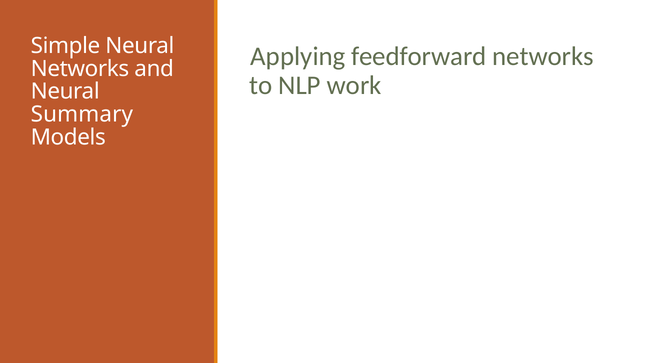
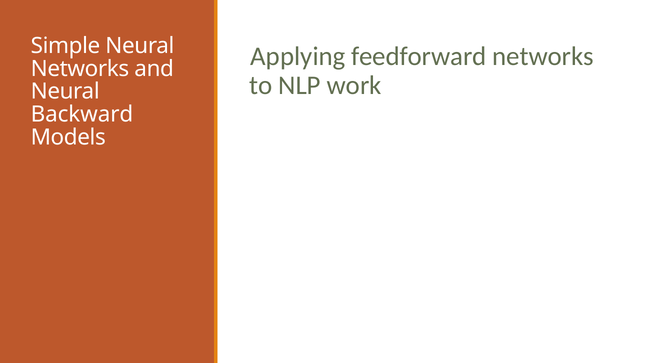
Summary: Summary -> Backward
